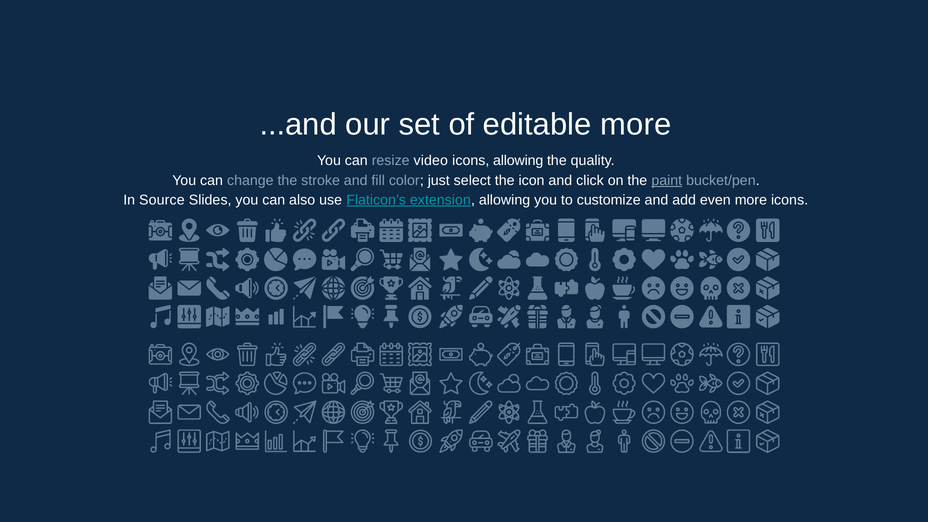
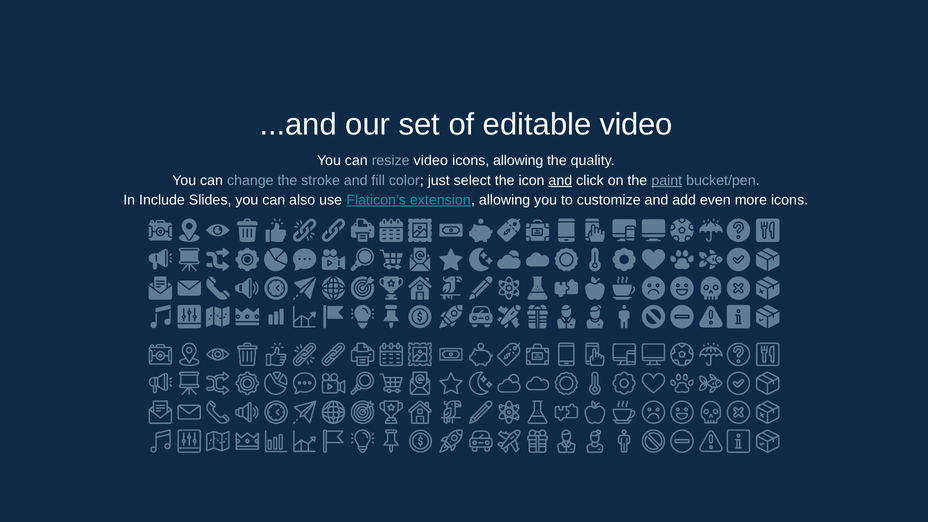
editable more: more -> video
and at (560, 180) underline: none -> present
Source: Source -> Include
